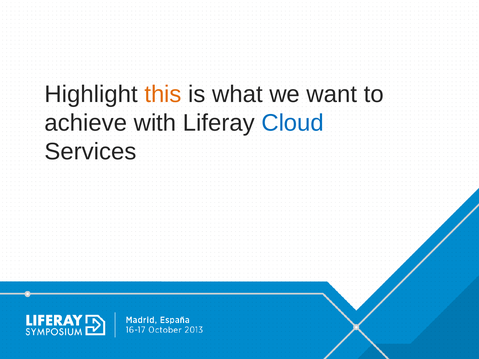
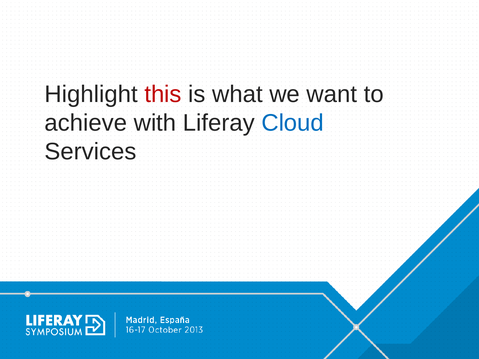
this colour: orange -> red
